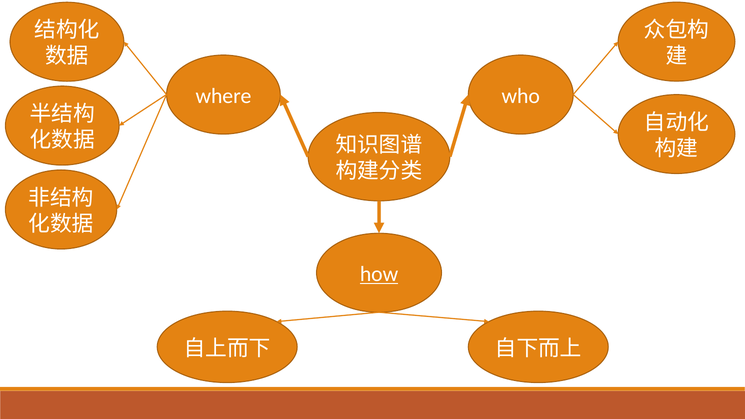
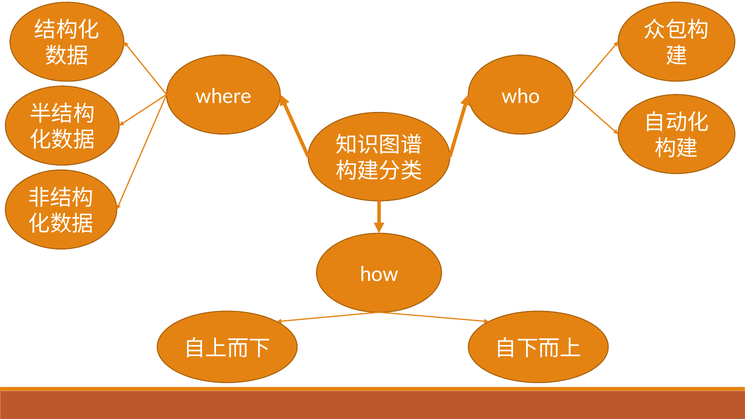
how underline: present -> none
